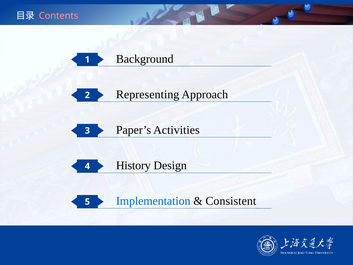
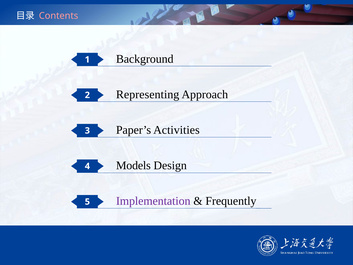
History: History -> Models
Implementation colour: blue -> purple
Consistent: Consistent -> Frequently
